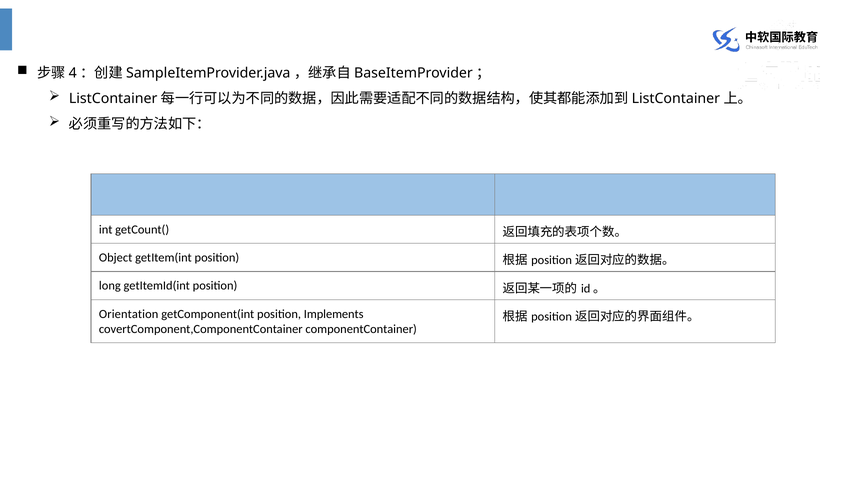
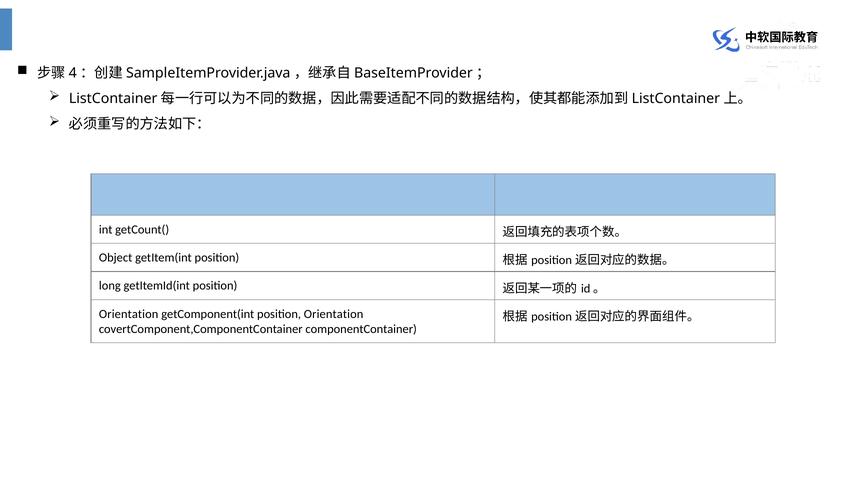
position Implements: Implements -> Orientation
